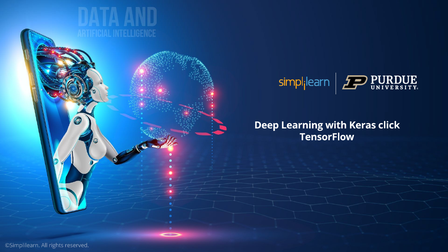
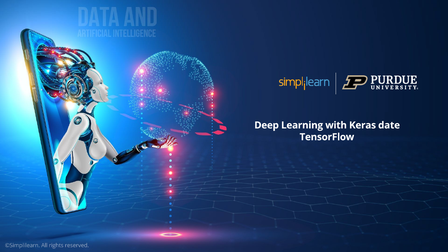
click: click -> date
